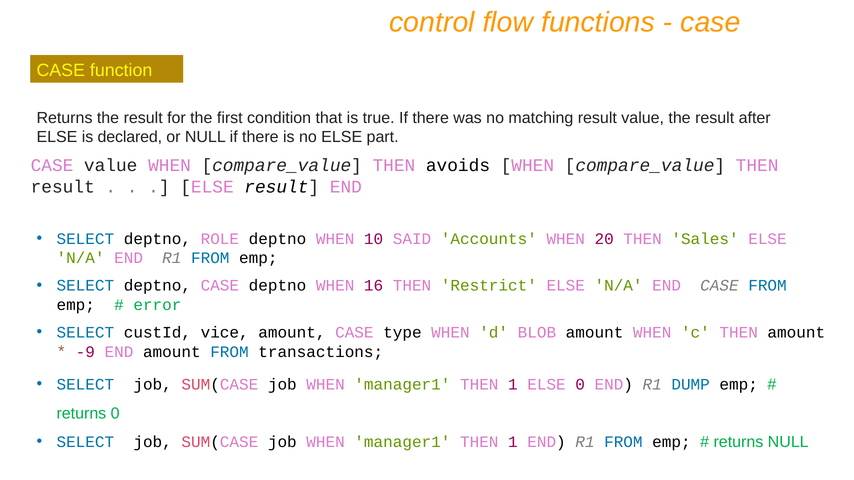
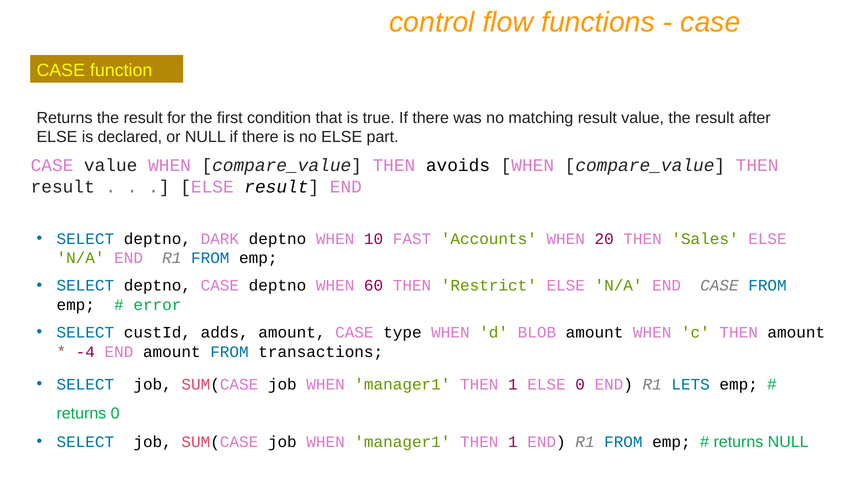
ROLE: ROLE -> DARK
SAID: SAID -> FAST
16: 16 -> 60
vice: vice -> adds
-9: -9 -> -4
DUMP: DUMP -> LETS
